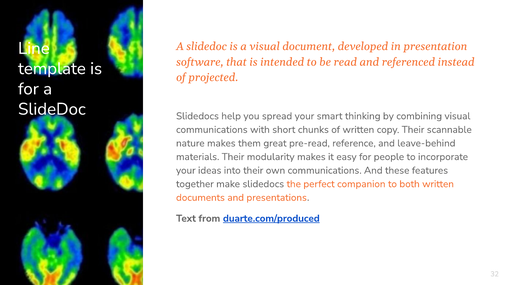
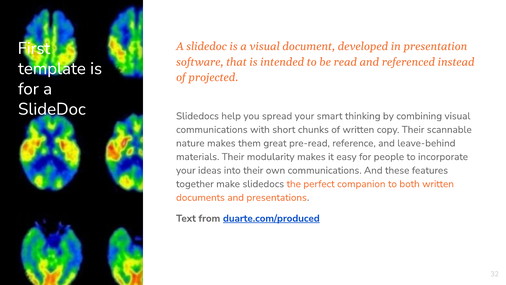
Line: Line -> First
